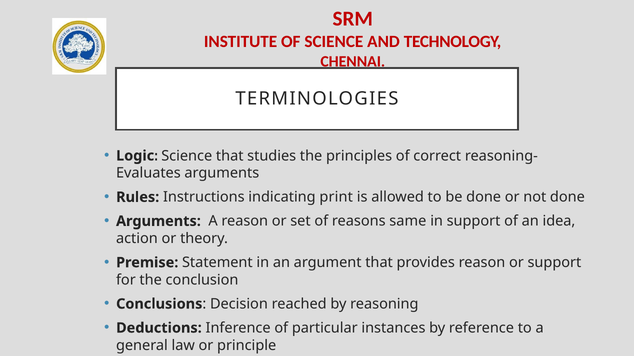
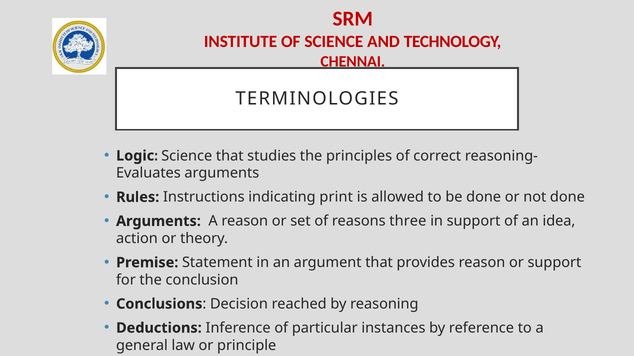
same: same -> three
